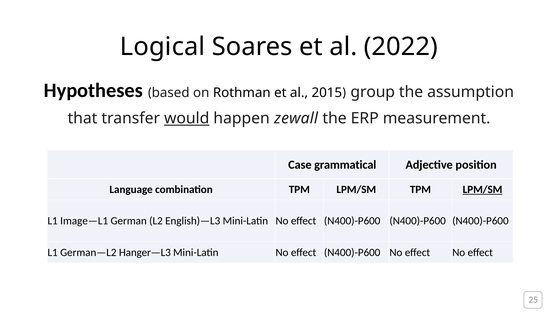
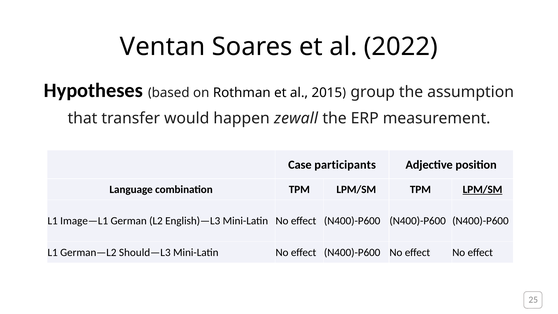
Logical: Logical -> Ventan
would underline: present -> none
grammatical: grammatical -> participants
Hanger—L3: Hanger—L3 -> Should—L3
